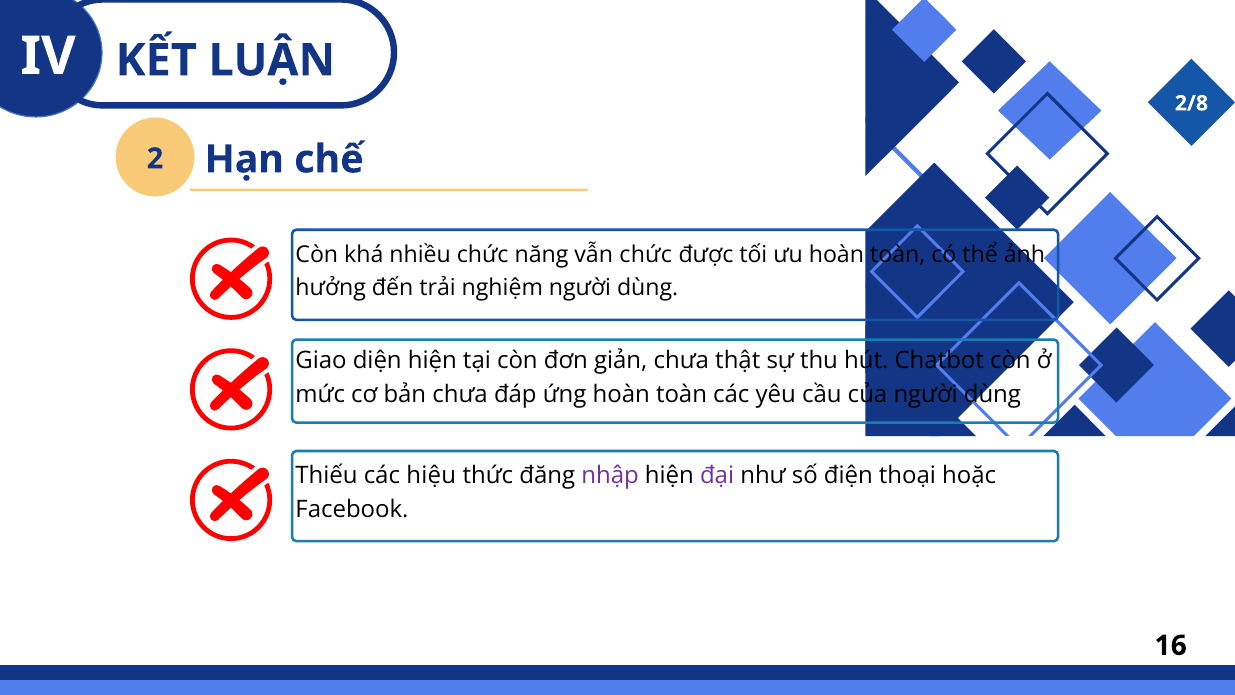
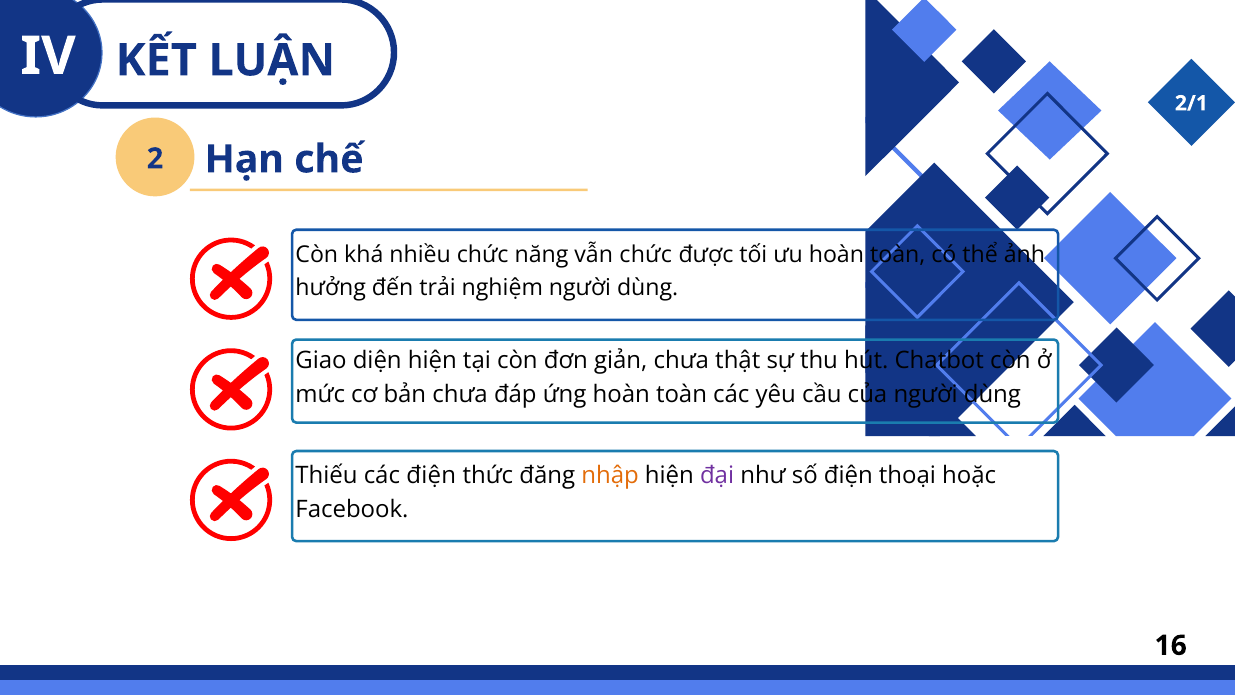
2/8: 2/8 -> 2/1
các hiệu: hiệu -> điện
nhập colour: purple -> orange
